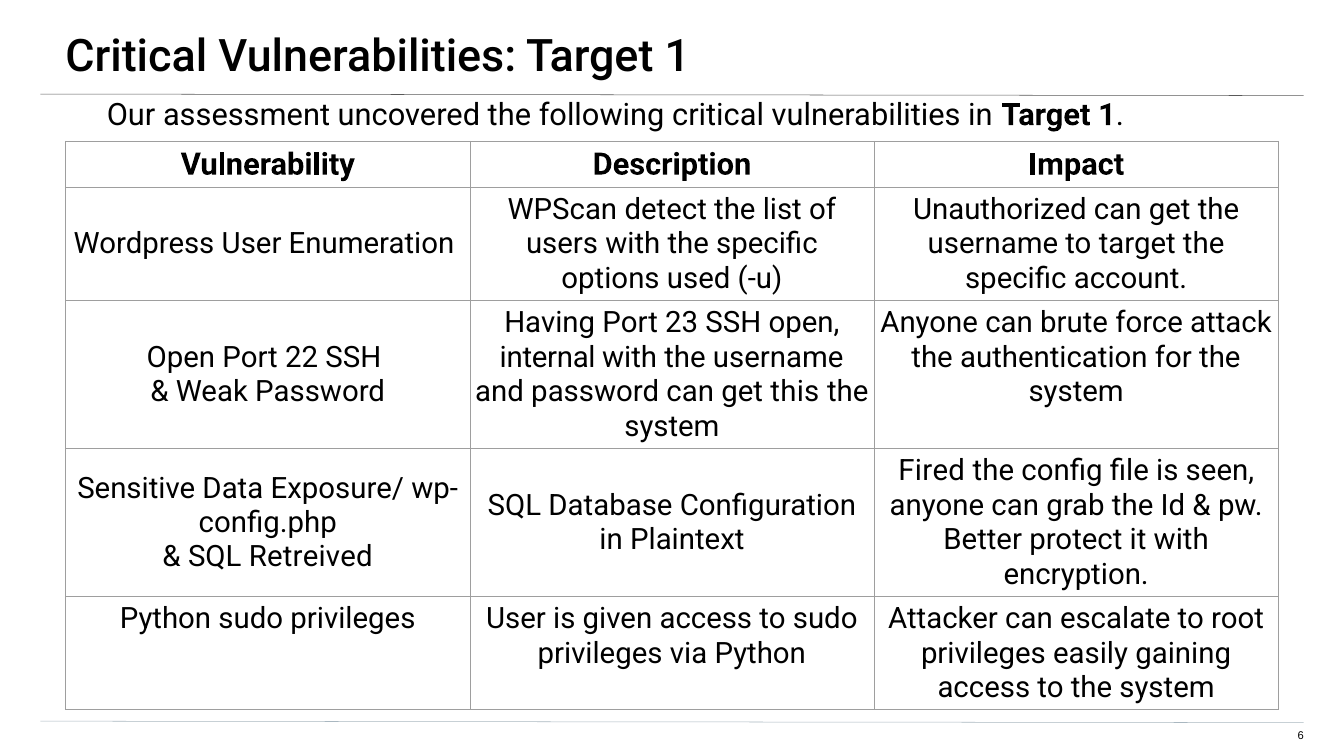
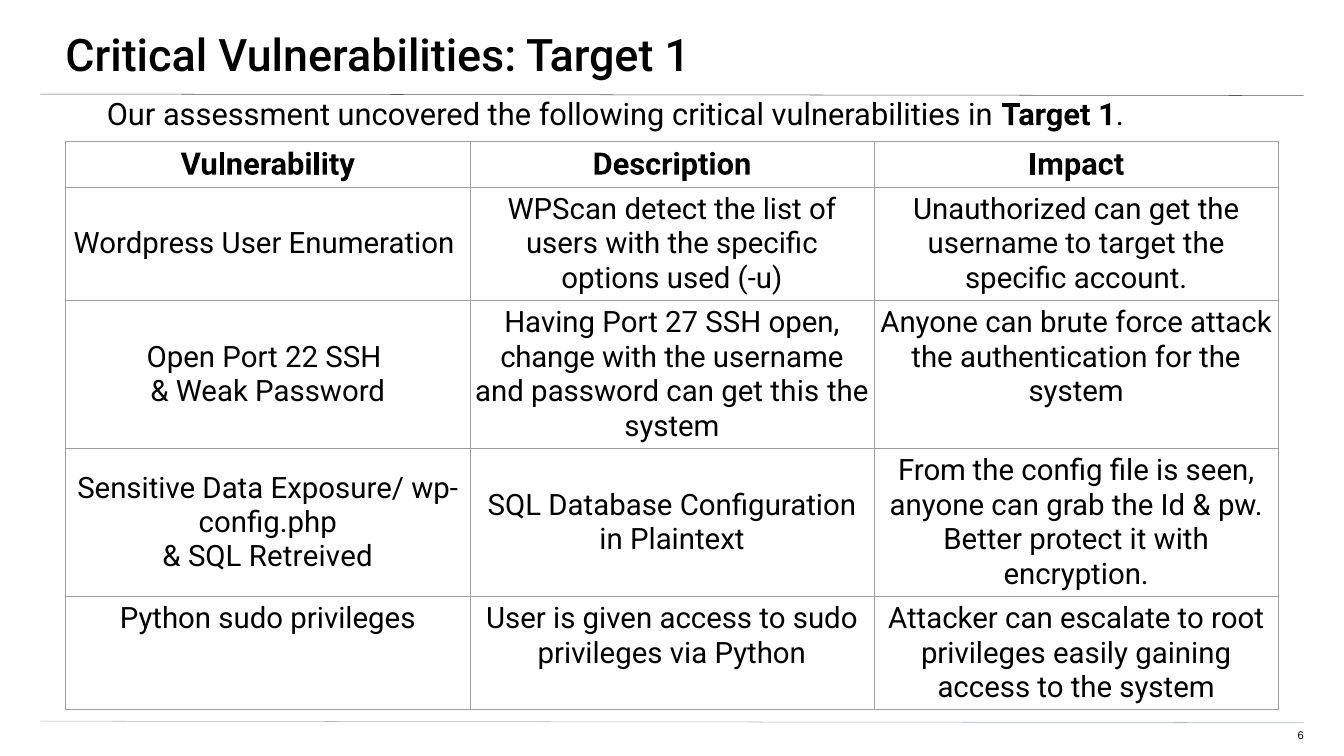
23: 23 -> 27
internal: internal -> change
Fired: Fired -> From
